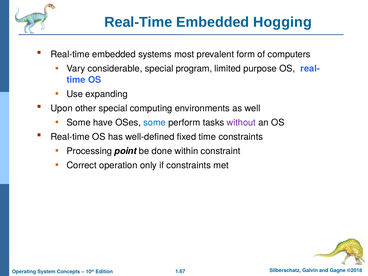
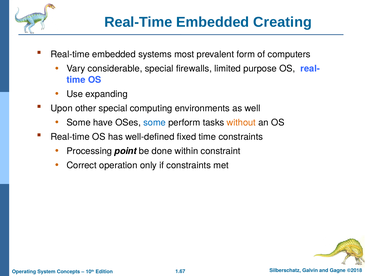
Hogging: Hogging -> Creating
program: program -> firewalls
without colour: purple -> orange
